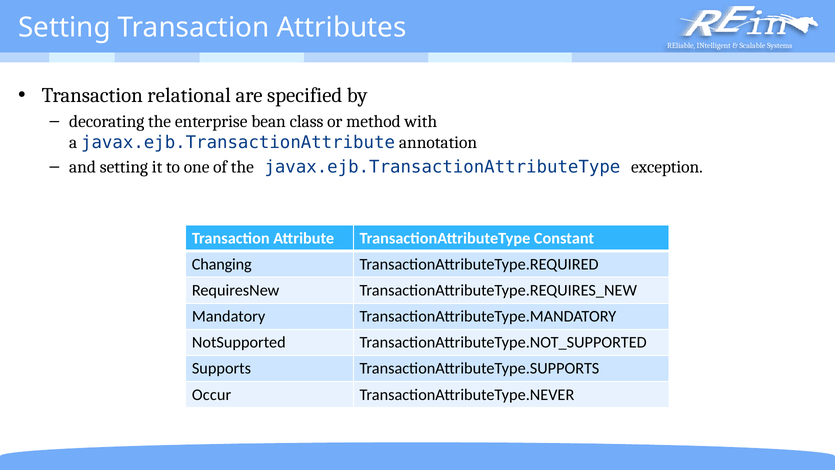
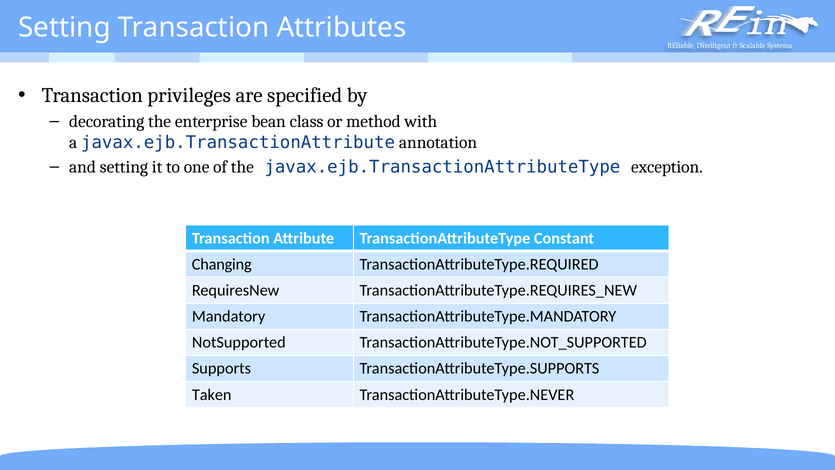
relational: relational -> privileges
Occur: Occur -> Taken
